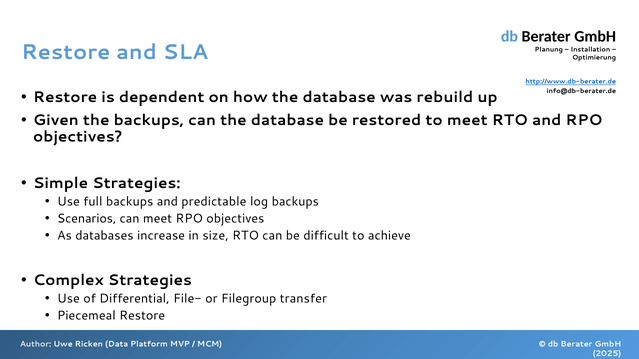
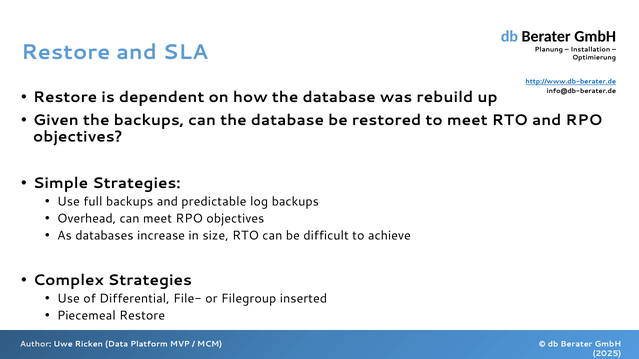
Scenarios: Scenarios -> Overhead
transfer: transfer -> inserted
